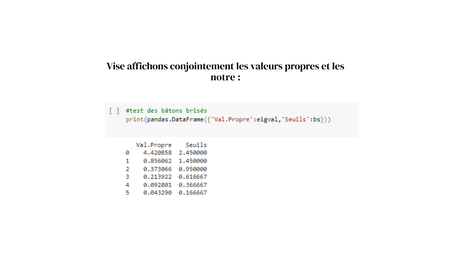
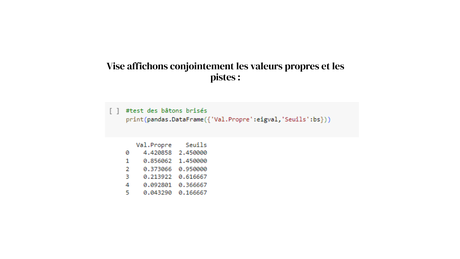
notre: notre -> pistes
